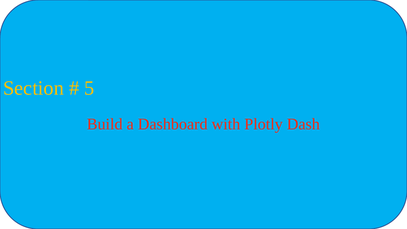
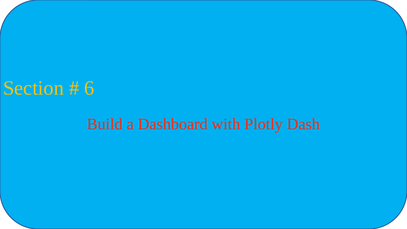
5: 5 -> 6
